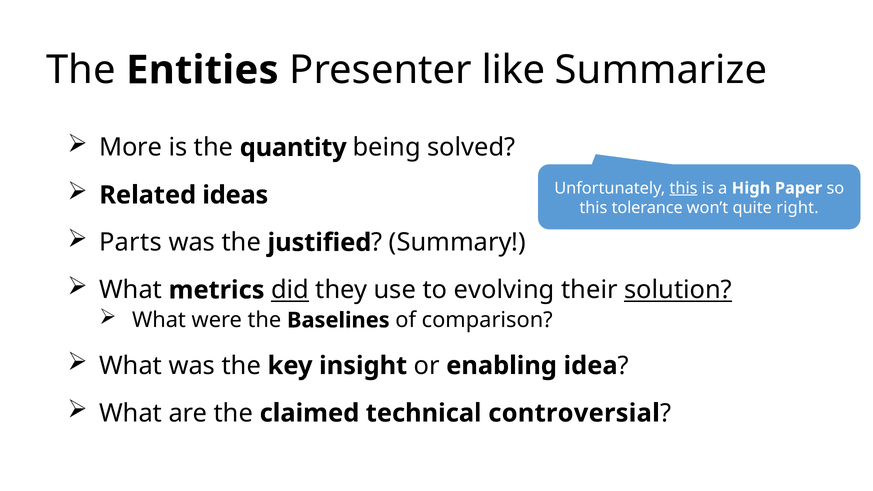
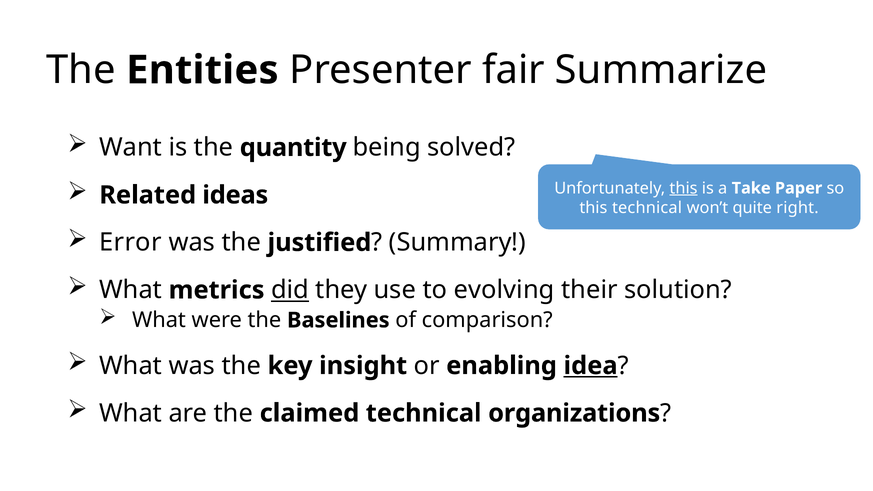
like: like -> fair
More: More -> Want
High: High -> Take
this tolerance: tolerance -> technical
Parts: Parts -> Error
solution underline: present -> none
idea underline: none -> present
controversial: controversial -> organizations
